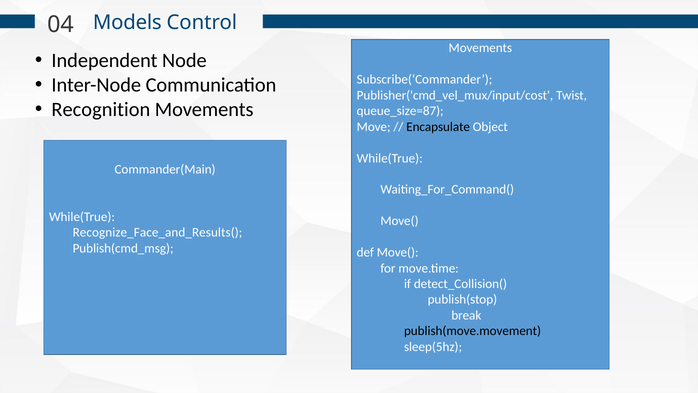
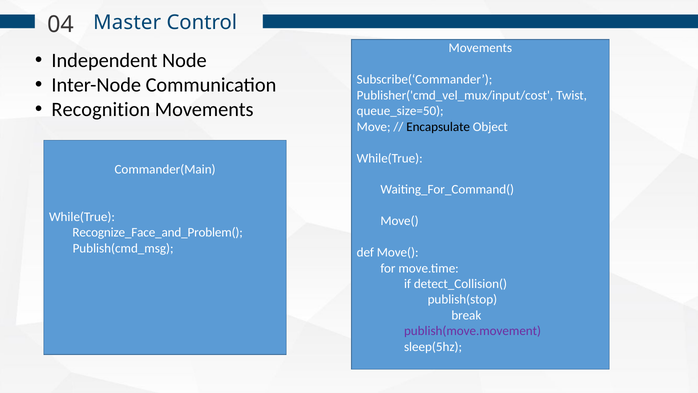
Models: Models -> Master
queue_size=87: queue_size=87 -> queue_size=50
Recognize_Face_and_Results(: Recognize_Face_and_Results( -> Recognize_Face_and_Problem(
publish(move.movement colour: black -> purple
